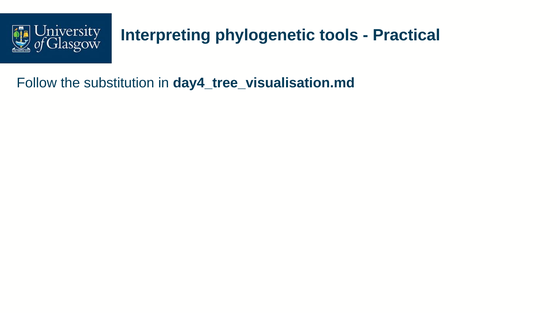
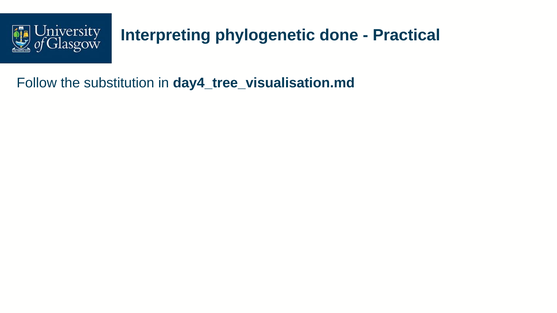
tools: tools -> done
